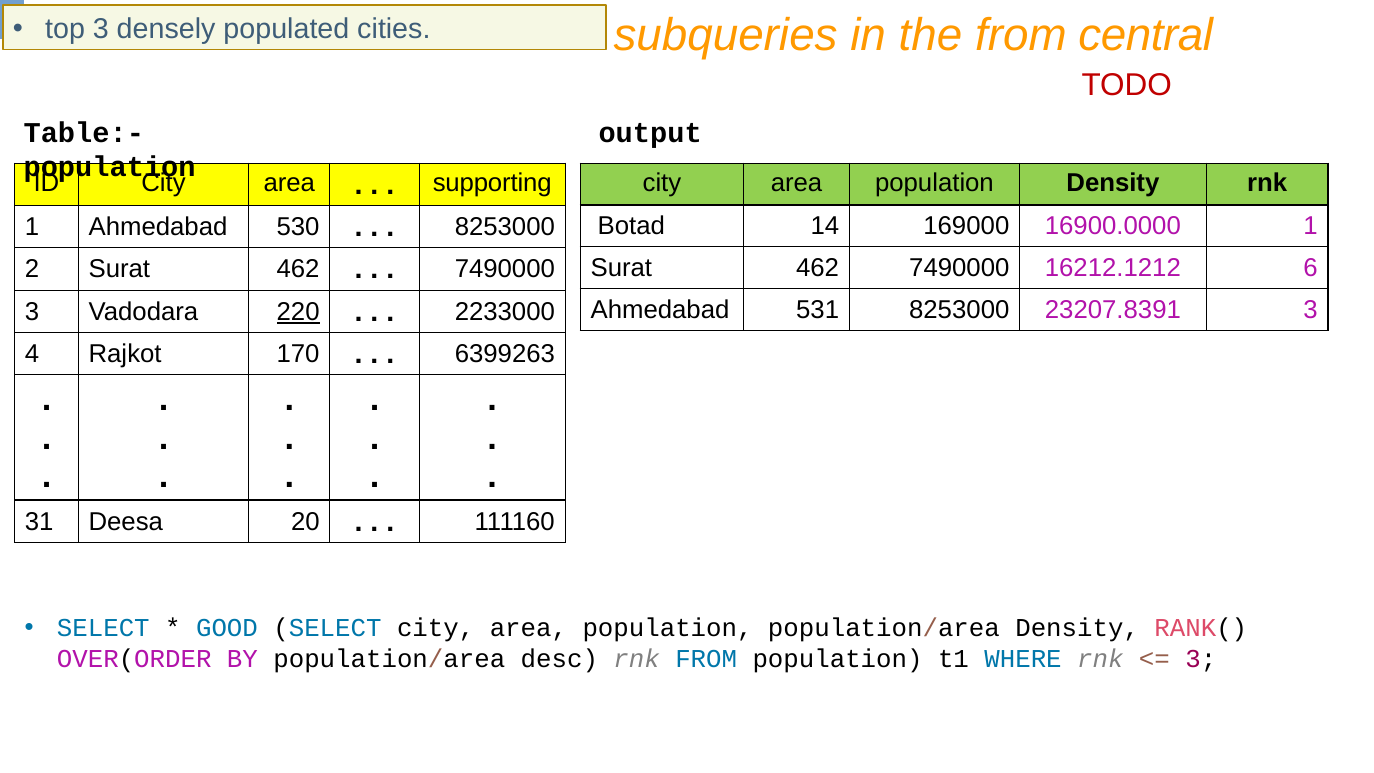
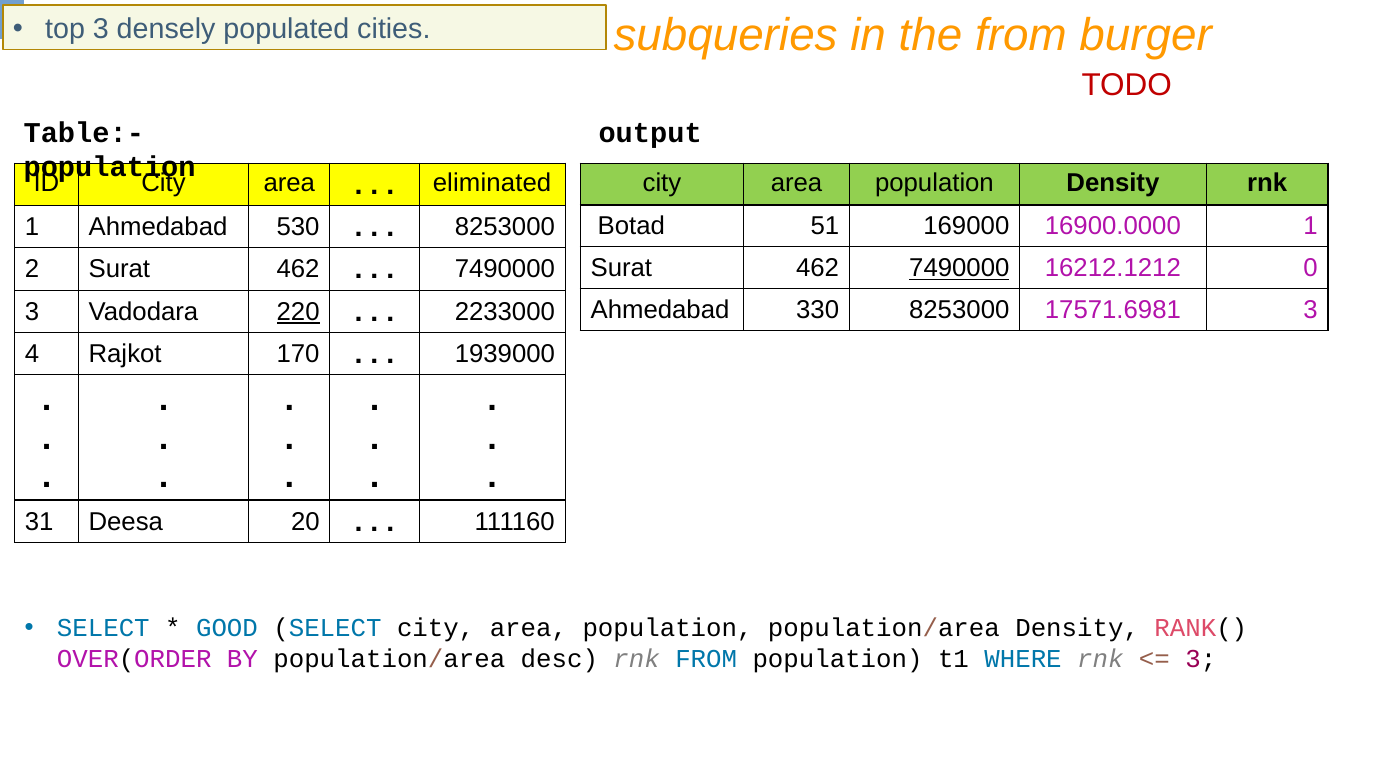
central: central -> burger
supporting: supporting -> eliminated
14: 14 -> 51
7490000 at (959, 268) underline: none -> present
6: 6 -> 0
531: 531 -> 330
23207.8391: 23207.8391 -> 17571.6981
6399263: 6399263 -> 1939000
